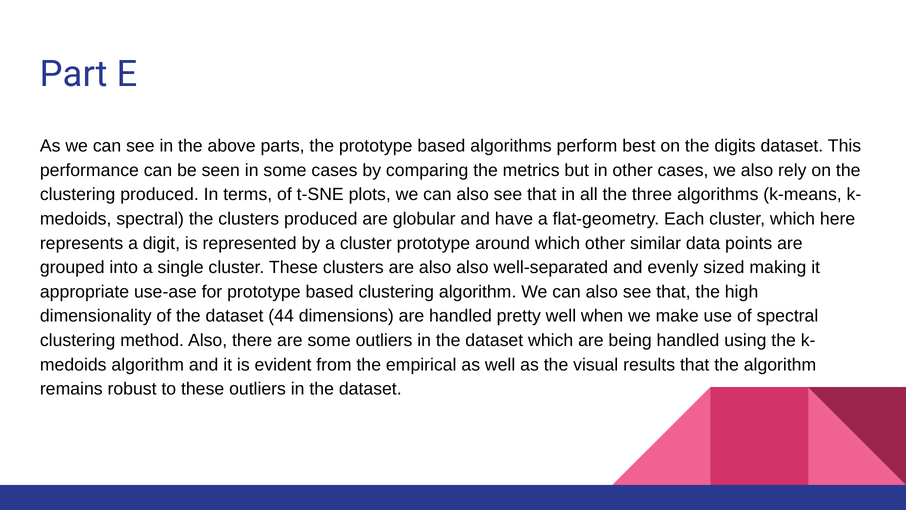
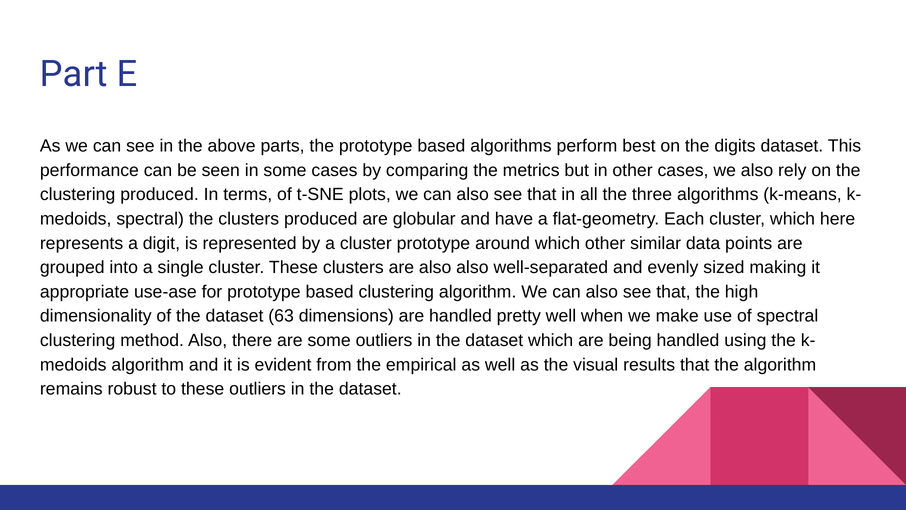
44: 44 -> 63
